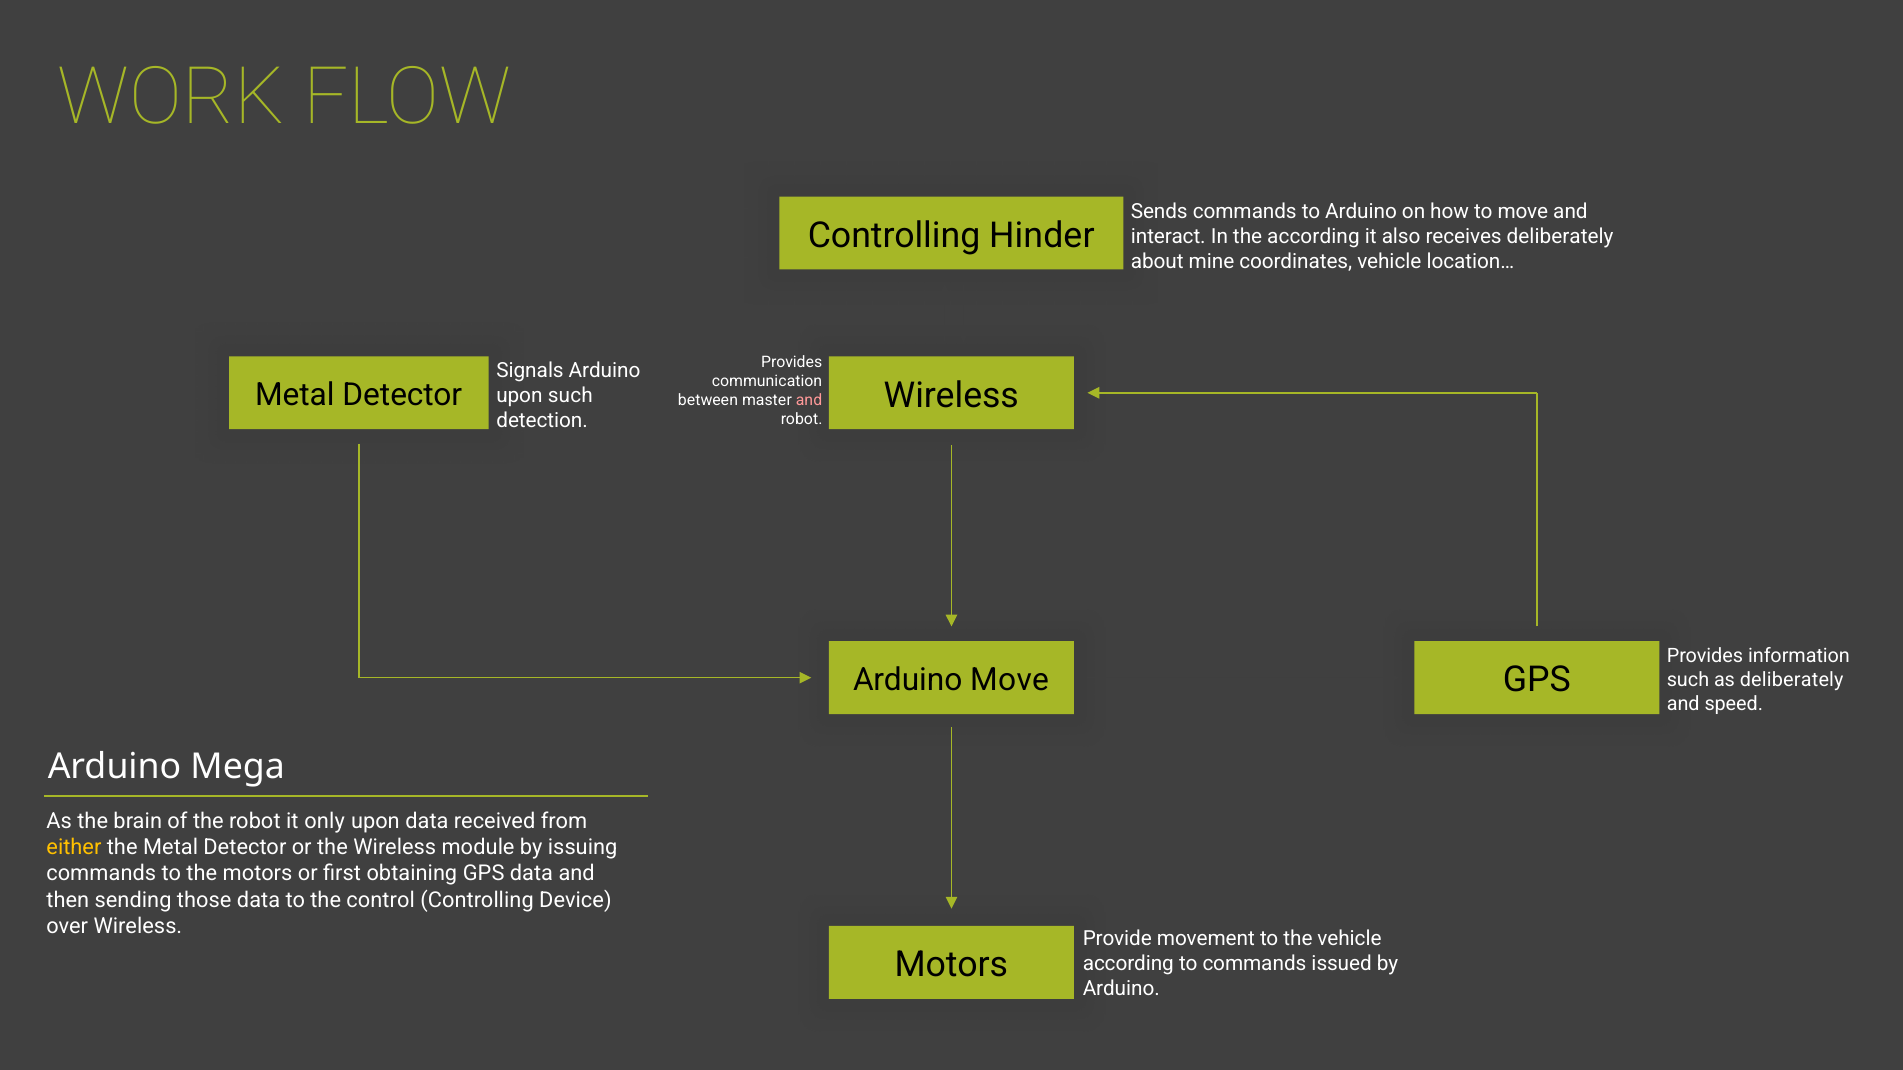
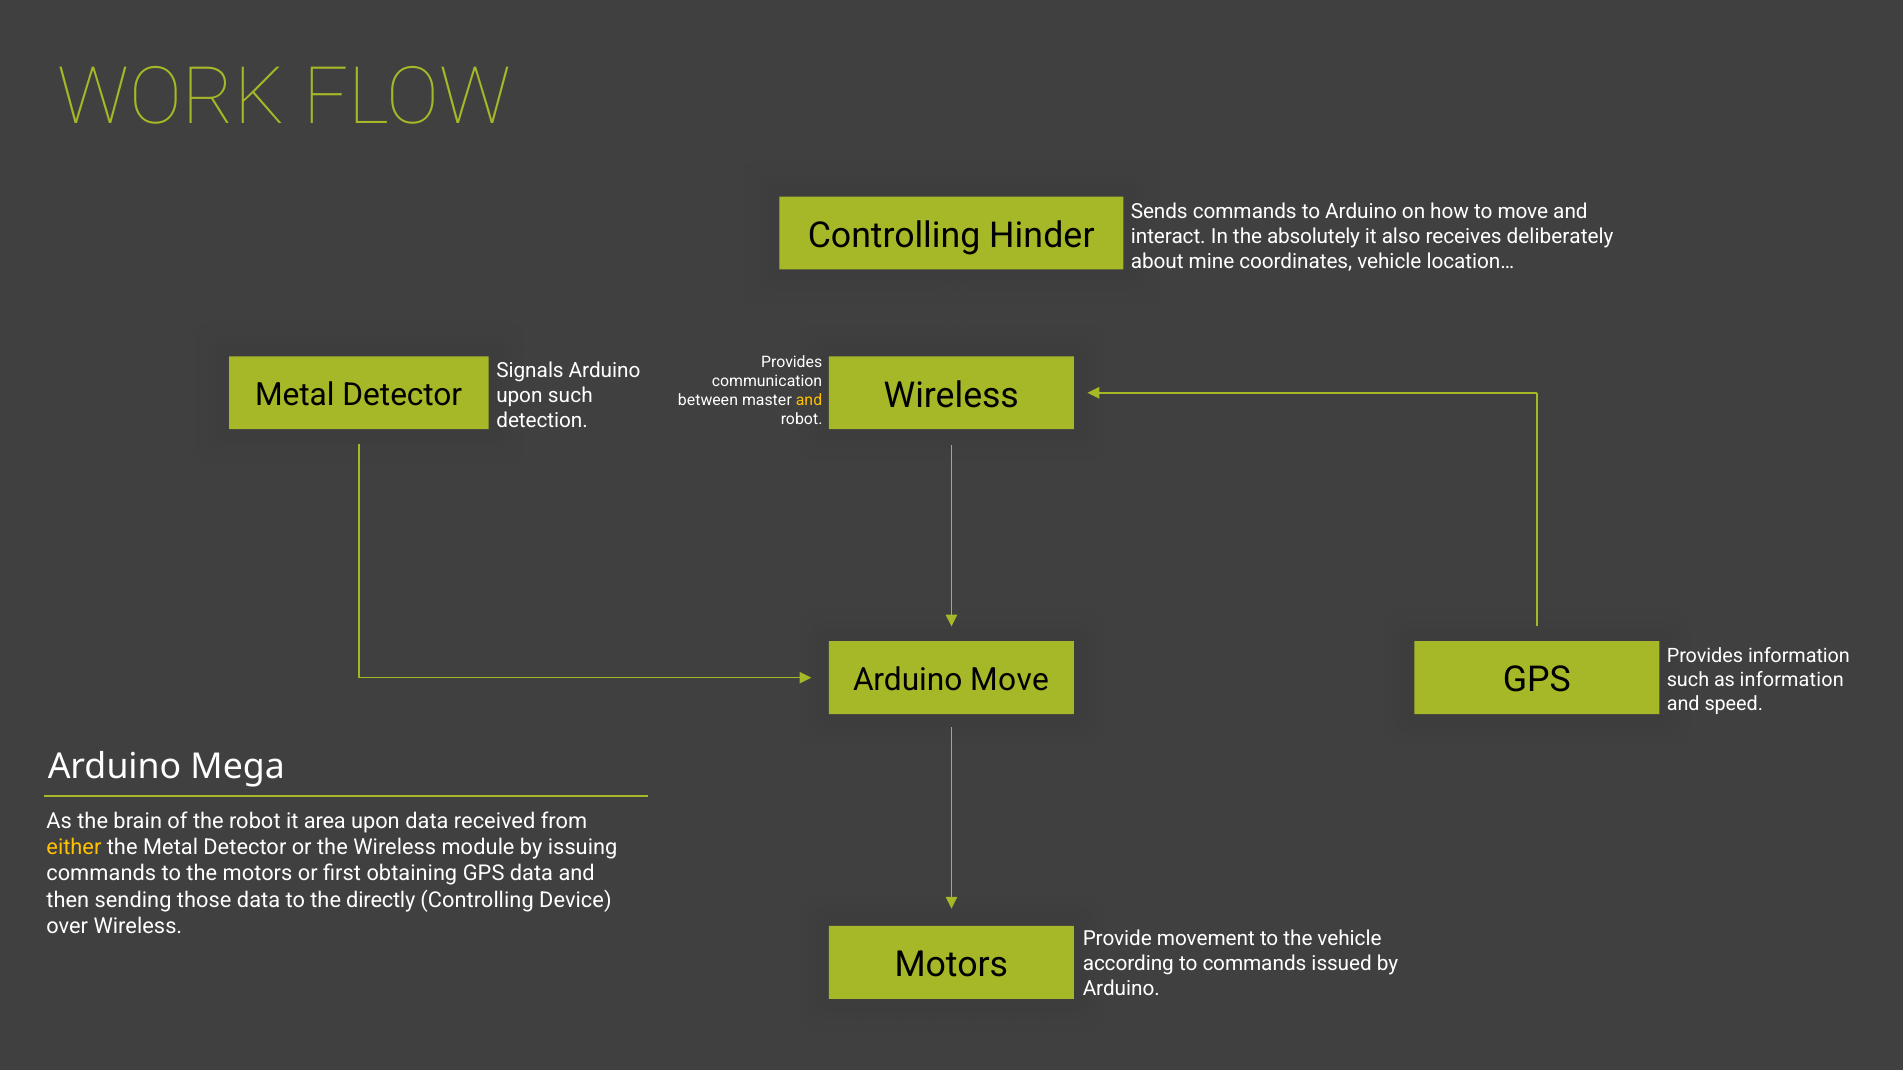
the according: according -> absolutely
and at (809, 400) colour: pink -> yellow
as deliberately: deliberately -> information
only: only -> area
control: control -> directly
